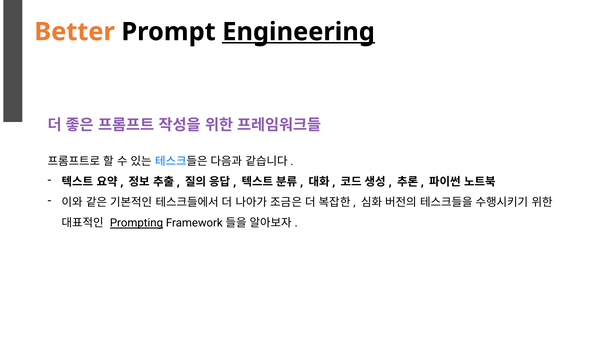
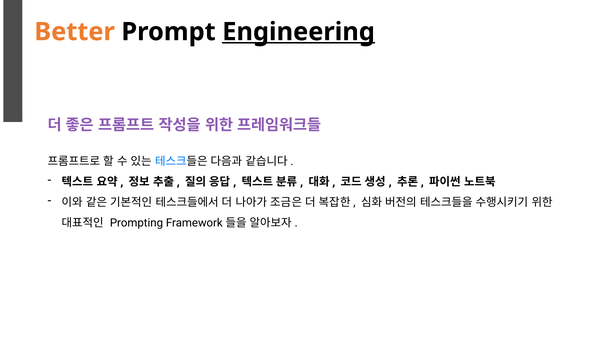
Prompting underline: present -> none
